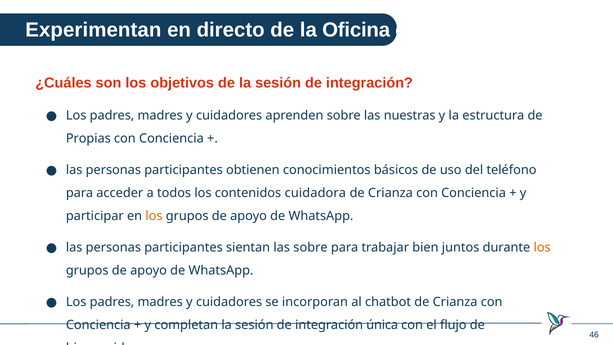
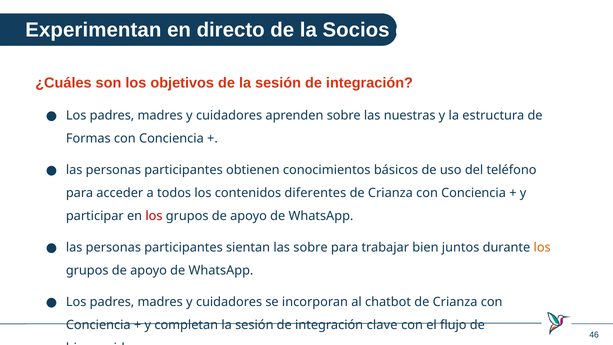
Oficina: Oficina -> Socios
Propias: Propias -> Formas
cuidadora: cuidadora -> diferentes
los at (154, 216) colour: orange -> red
única: única -> clave
